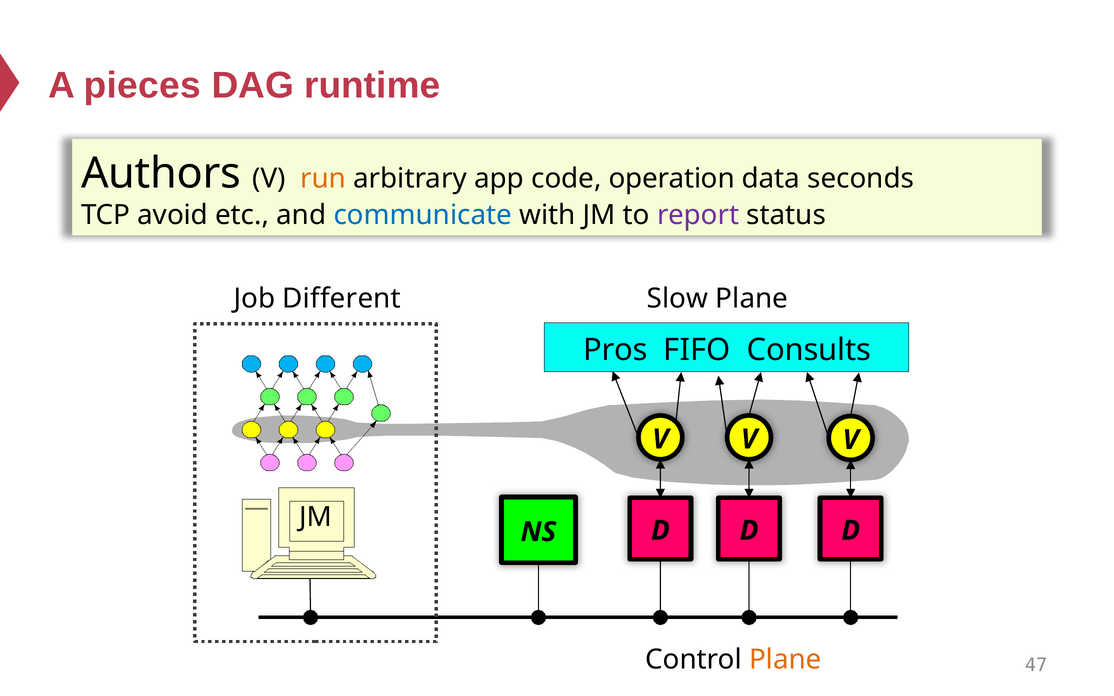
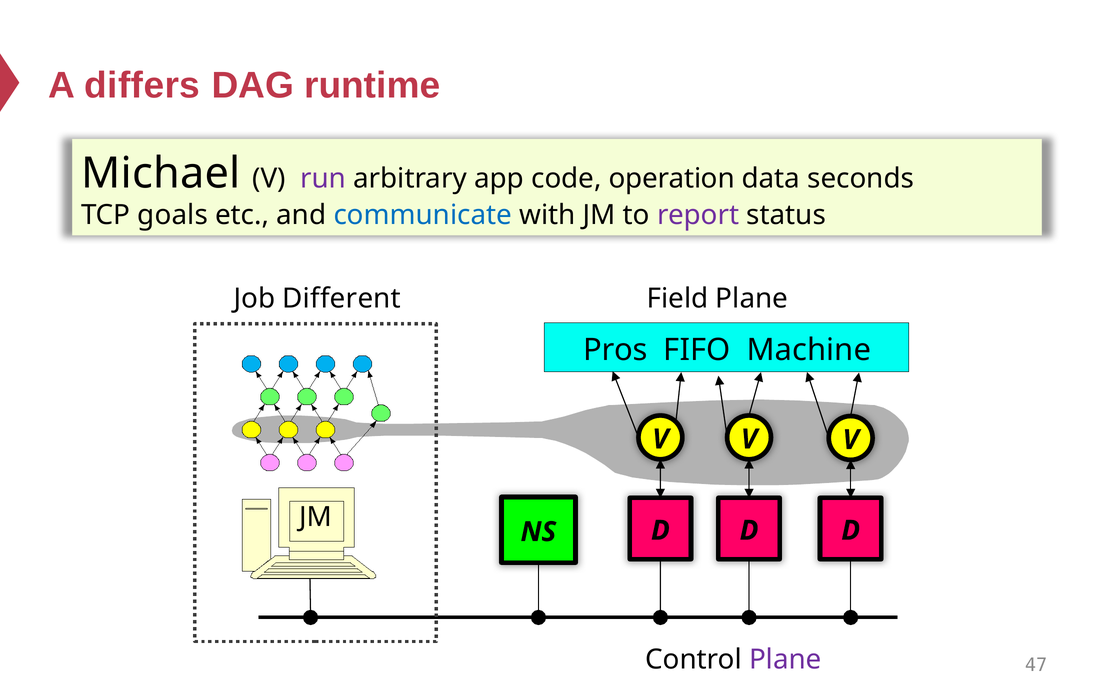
pieces: pieces -> differs
Authors: Authors -> Michael
run colour: orange -> purple
avoid: avoid -> goals
Slow: Slow -> Field
Consults: Consults -> Machine
Plane at (785, 660) colour: orange -> purple
